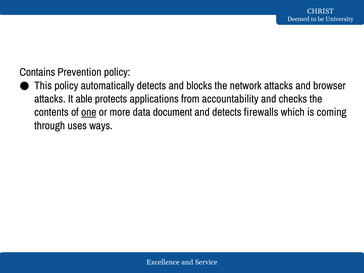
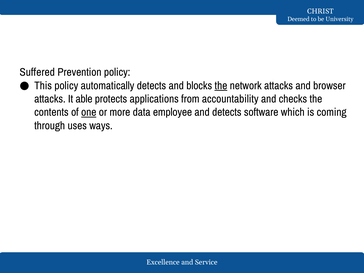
Contains: Contains -> Suffered
the at (221, 86) underline: none -> present
document: document -> employee
firewalls: firewalls -> software
